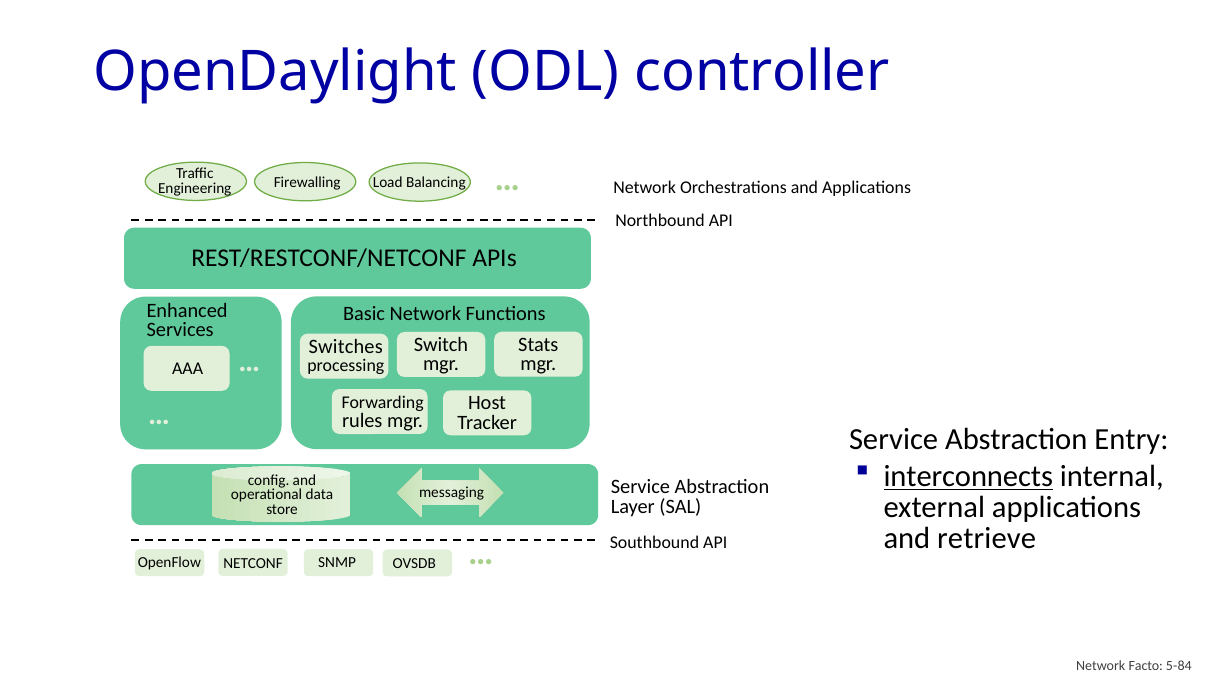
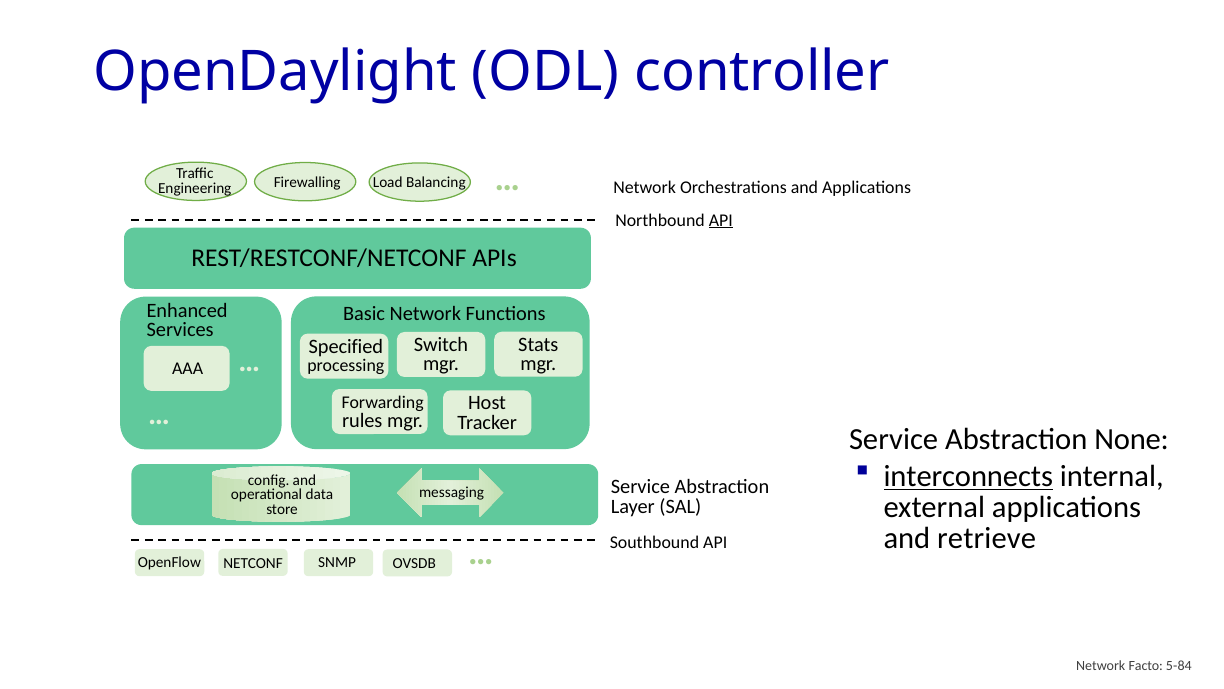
API at (721, 220) underline: none -> present
Switches: Switches -> Specified
Entry: Entry -> None
